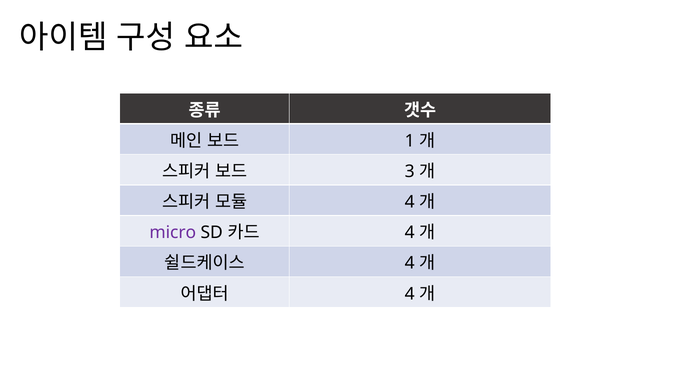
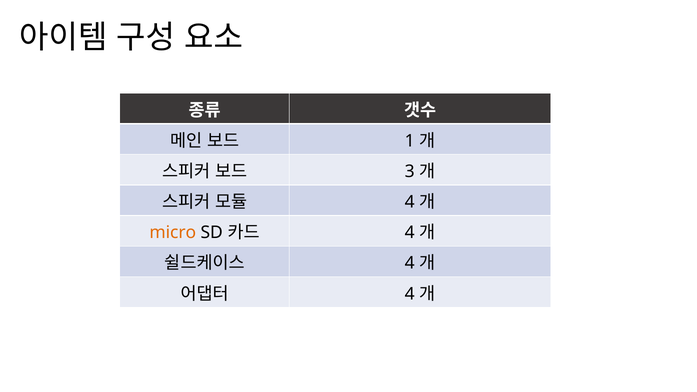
micro colour: purple -> orange
